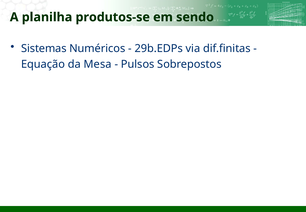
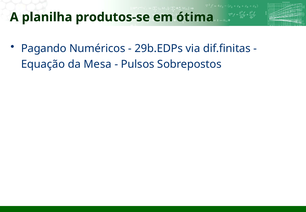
sendo: sendo -> ótima
Sistemas: Sistemas -> Pagando
